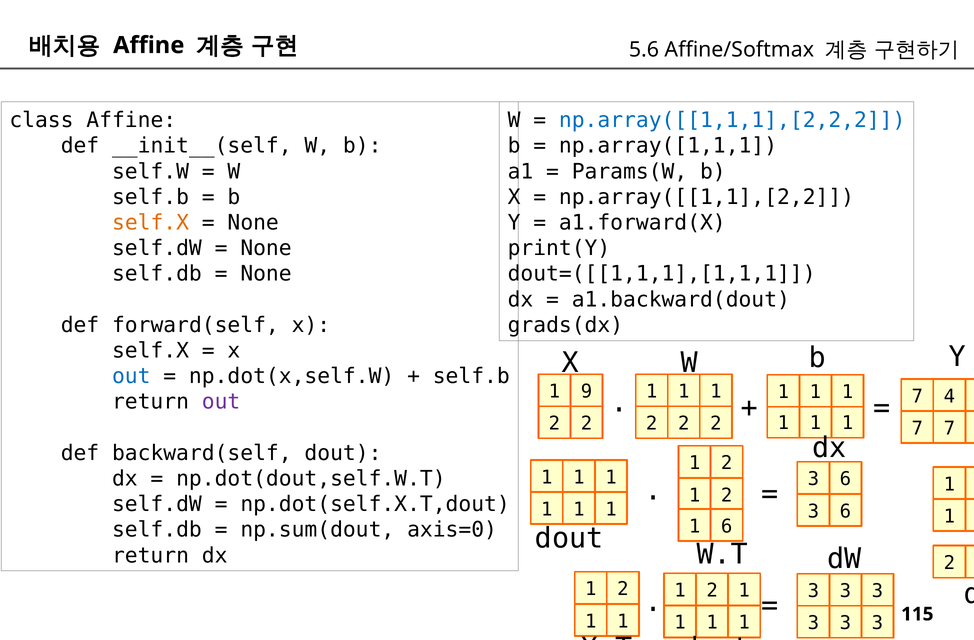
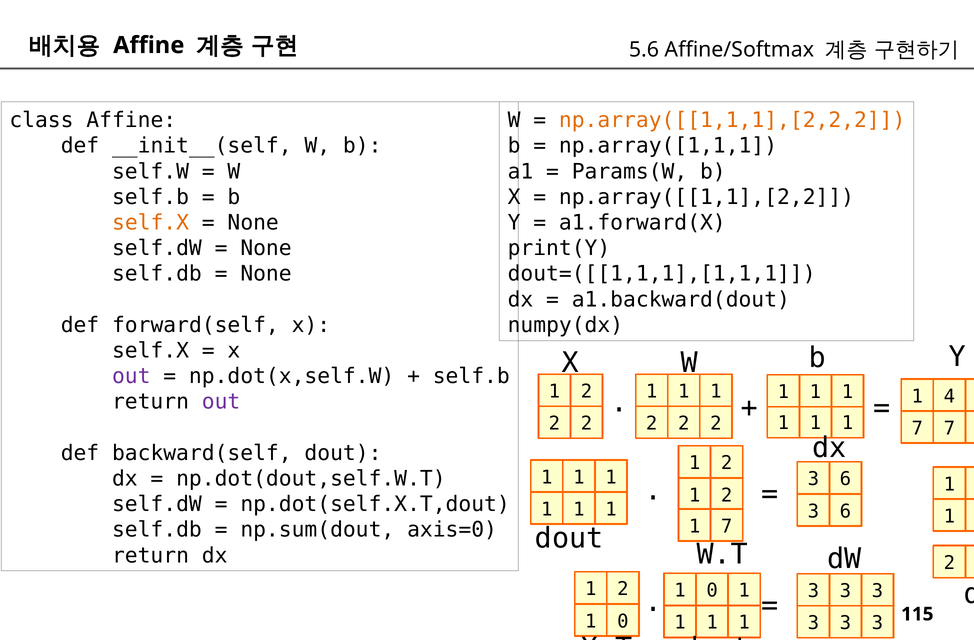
np.array([[1,1,1],[2,2,2 colour: blue -> orange
grads(dx: grads(dx -> numpy(dx
out at (131, 376) colour: blue -> purple
9 at (587, 391): 9 -> 2
7 at (917, 396): 7 -> 1
1 6: 6 -> 7
2 at (712, 590): 2 -> 0
1 at (623, 621): 1 -> 0
